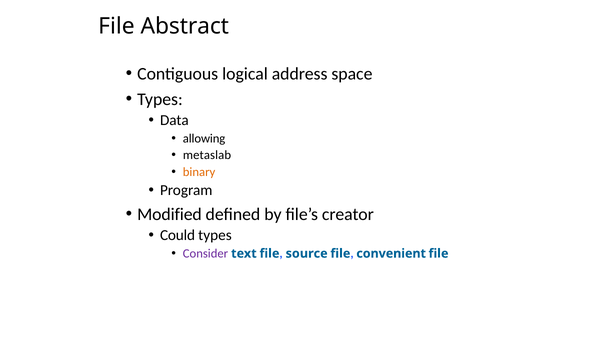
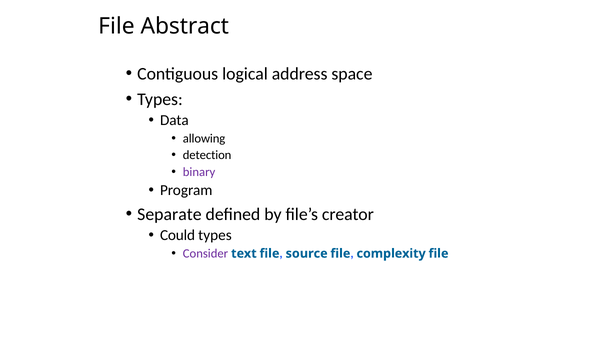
metaslab: metaslab -> detection
binary colour: orange -> purple
Modified: Modified -> Separate
convenient: convenient -> complexity
